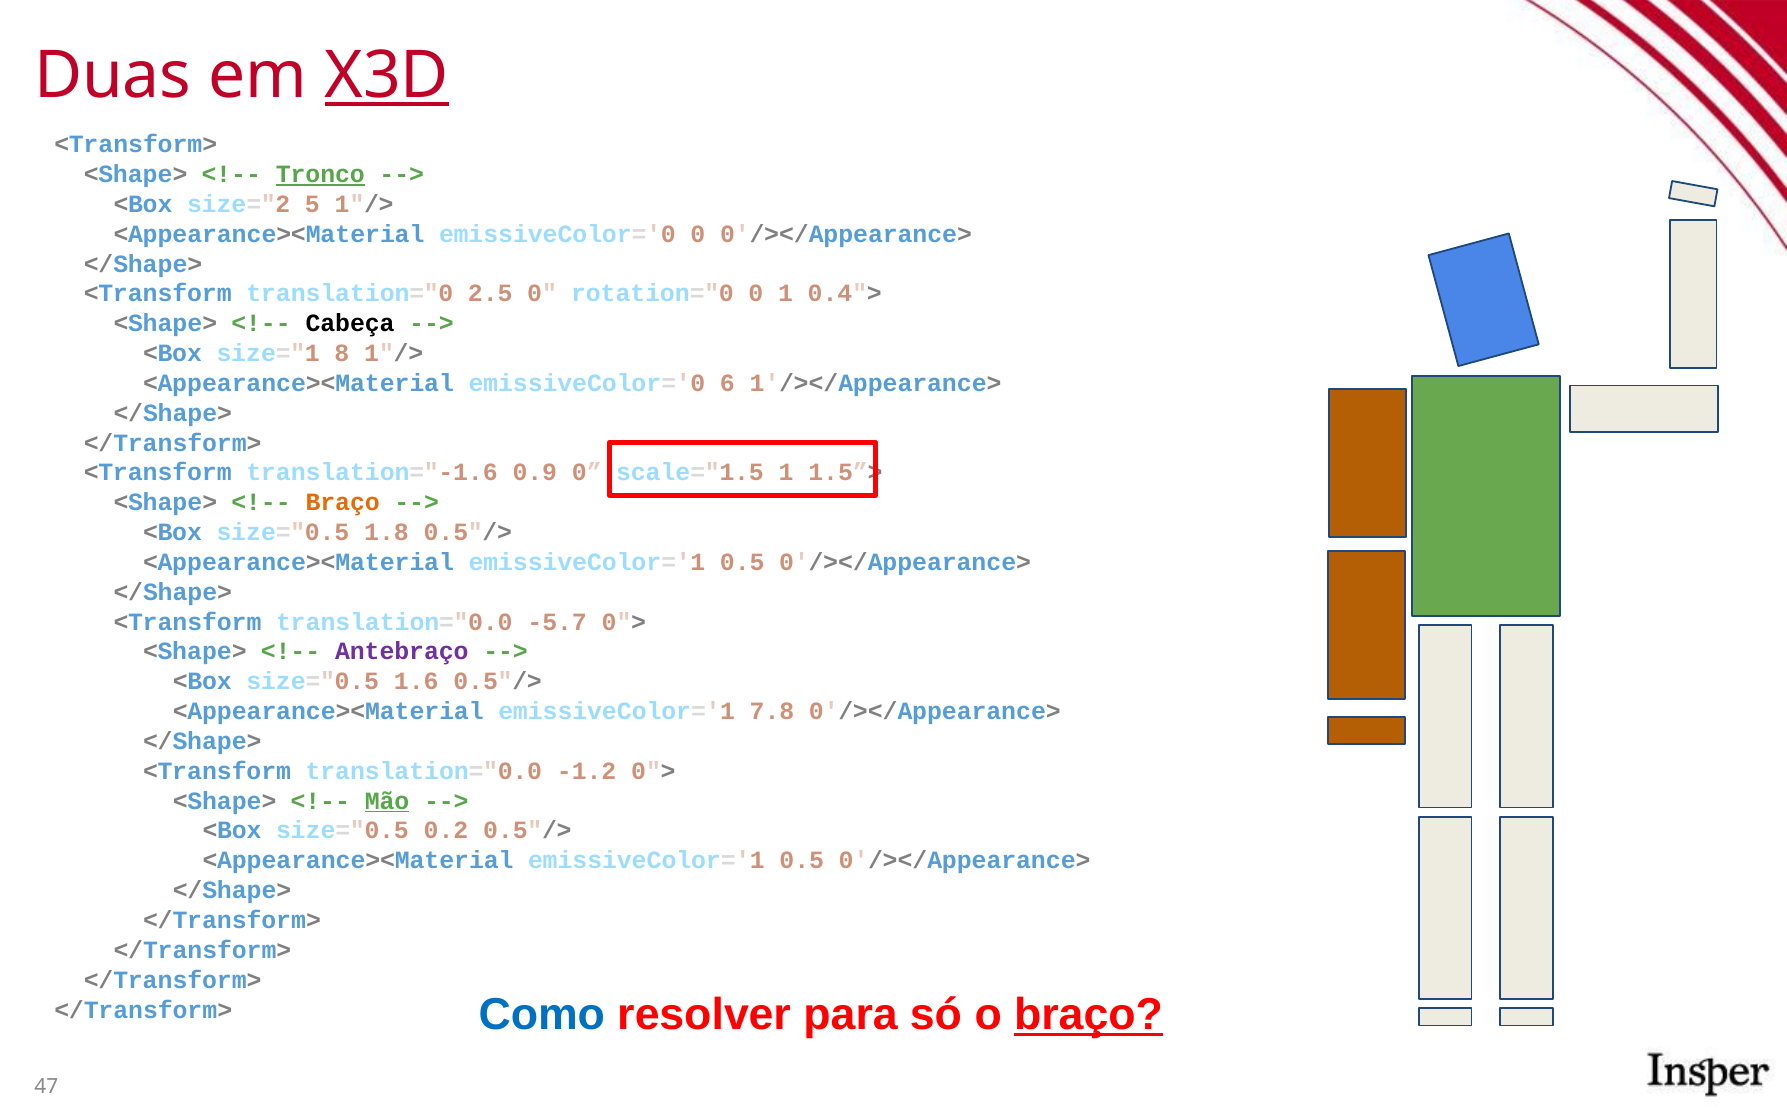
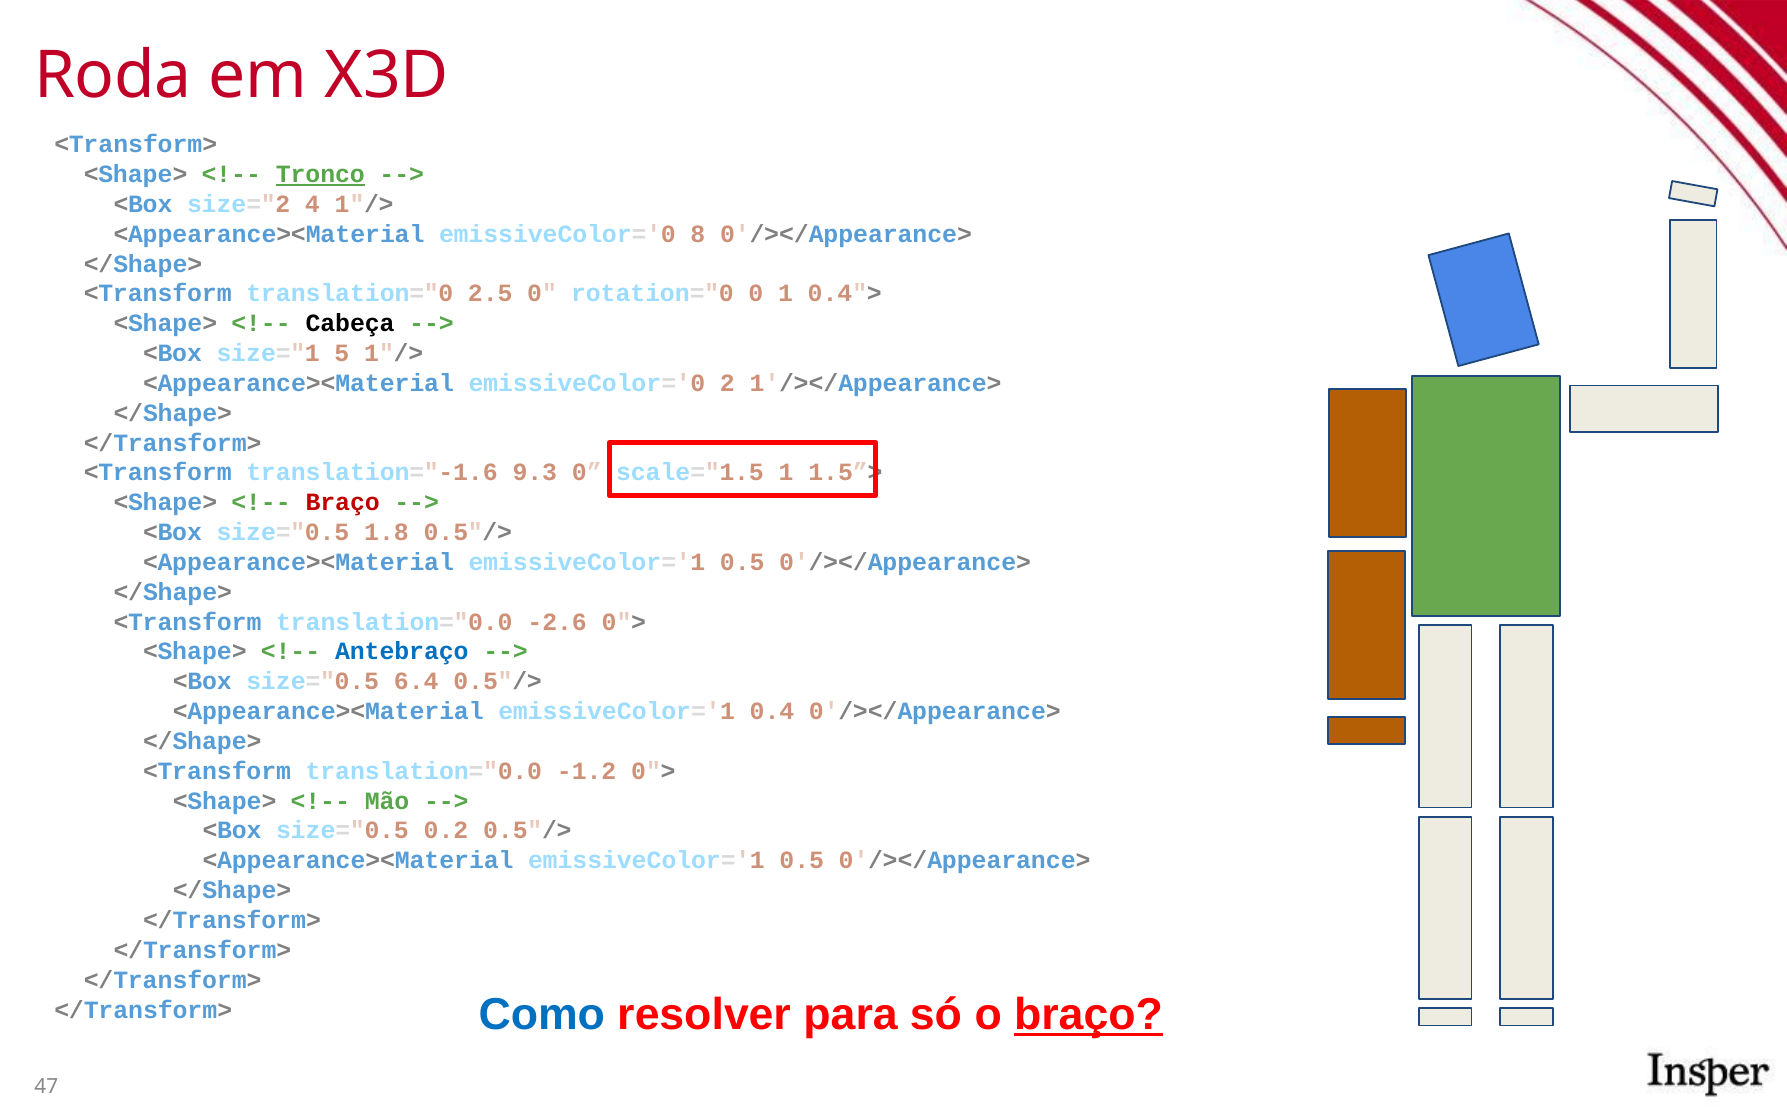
Duas: Duas -> Roda
X3D underline: present -> none
5: 5 -> 4
emissiveColor='0 0: 0 -> 8
8: 8 -> 5
6: 6 -> 2
0.9: 0.9 -> 9.3
Braço at (343, 503) colour: orange -> red
-5.7: -5.7 -> -2.6
Antebraço colour: purple -> blue
1.6: 1.6 -> 6.4
7.8: 7.8 -> 0.4
Mão underline: present -> none
